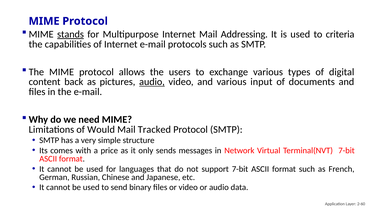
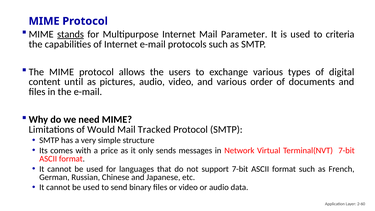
Addressing: Addressing -> Parameter
back: back -> until
audio at (152, 82) underline: present -> none
input: input -> order
